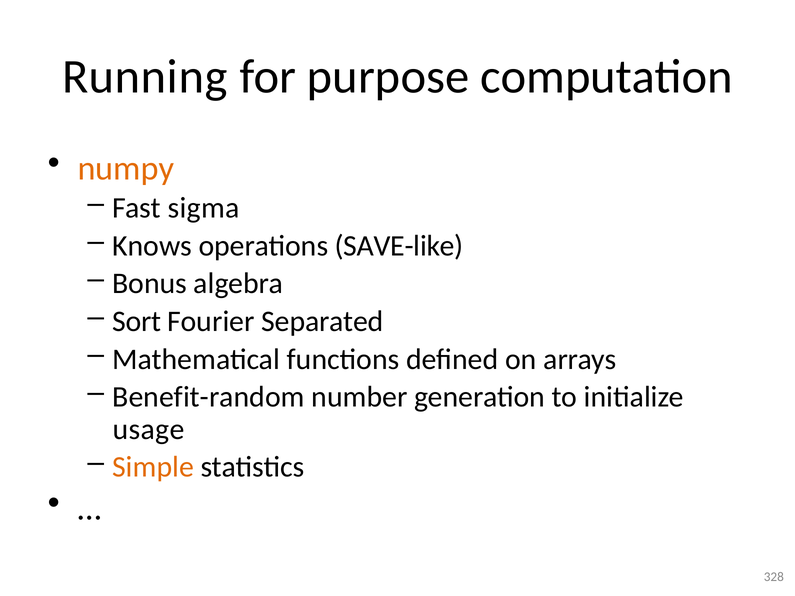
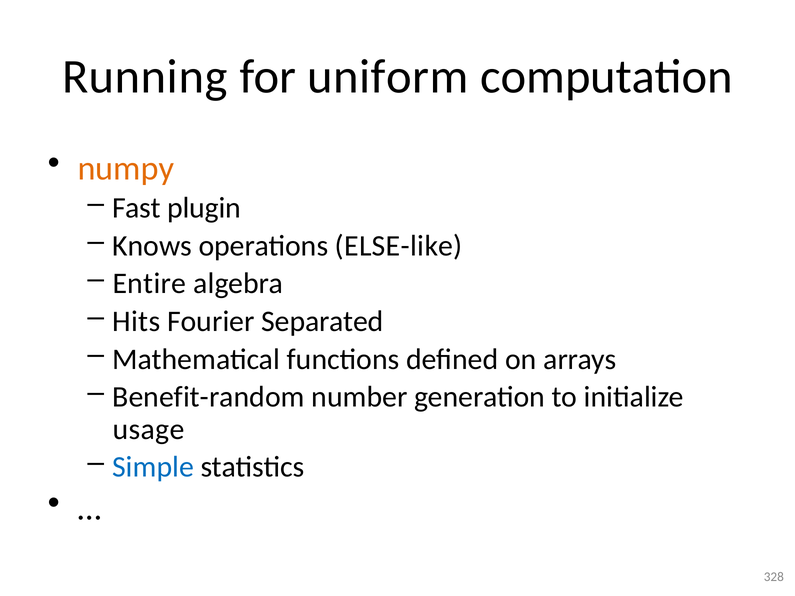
purpose: purpose -> uniform
sigma: sigma -> plugin
SAVE-like: SAVE-like -> ELSE-like
Bonus: Bonus -> Entire
Sort: Sort -> Hits
Simple colour: orange -> blue
